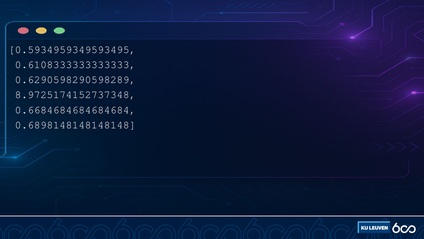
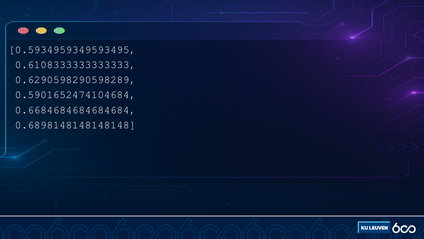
8.9725174152737348: 8.9725174152737348 -> 0.5901652474104684
